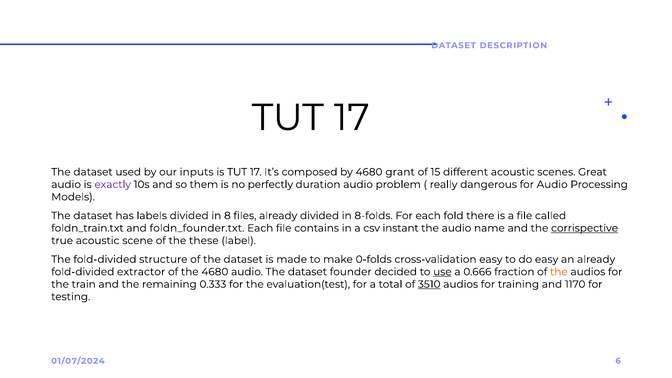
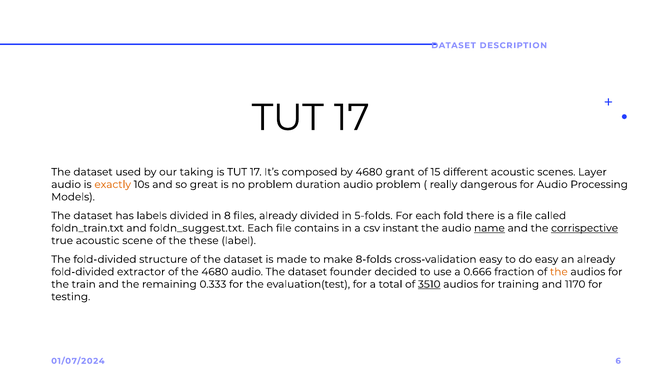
inputs: inputs -> taking
Great: Great -> Layer
exactly colour: purple -> orange
them: them -> great
no perfectly: perfectly -> problem
8-folds: 8-folds -> 5-folds
foldn_founder.txt: foldn_founder.txt -> foldn_suggest.txt
name underline: none -> present
0-folds: 0-folds -> 8-folds
use underline: present -> none
